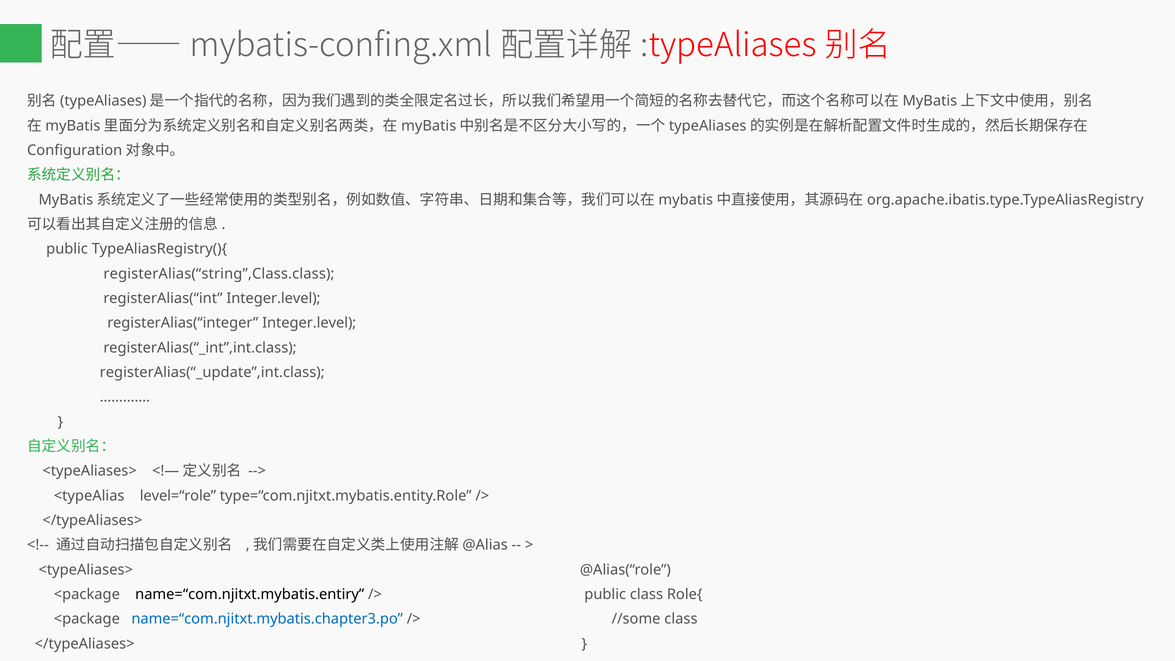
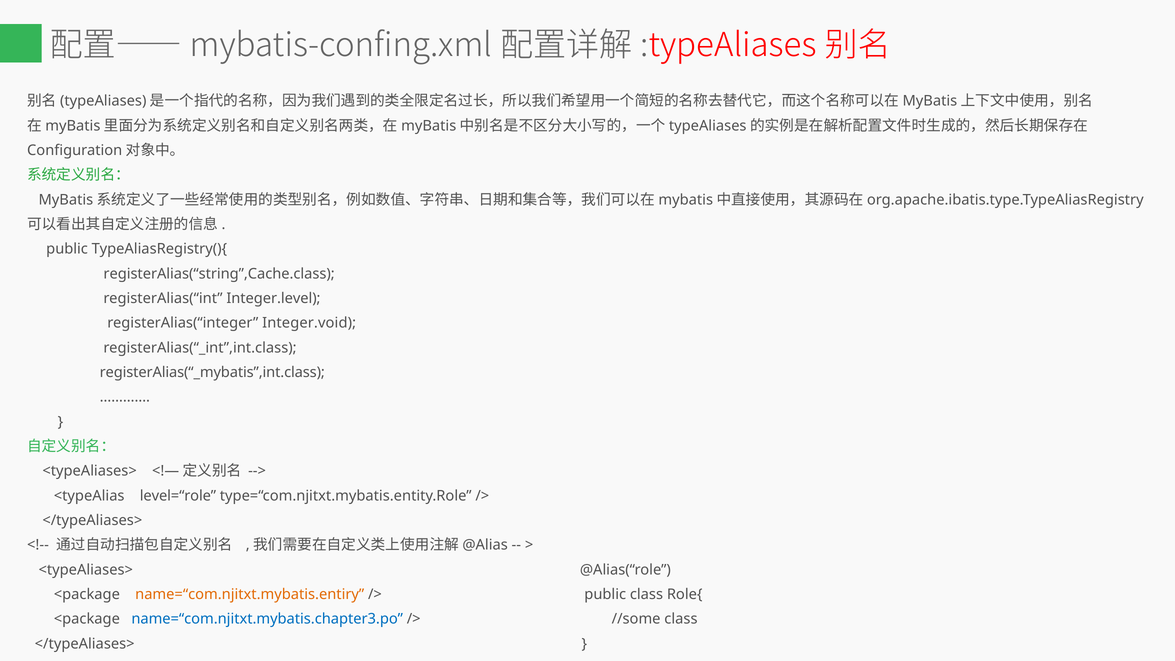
registerAlias(“string”,Class.class: registerAlias(“string”,Class.class -> registerAlias(“string”,Cache.class
registerAlias(“integer Integer.level: Integer.level -> Integer.void
registerAlias(“_update”,int.class: registerAlias(“_update”,int.class -> registerAlias(“_mybatis”,int.class
name=“com.njitxt.mybatis.entiry colour: black -> orange
